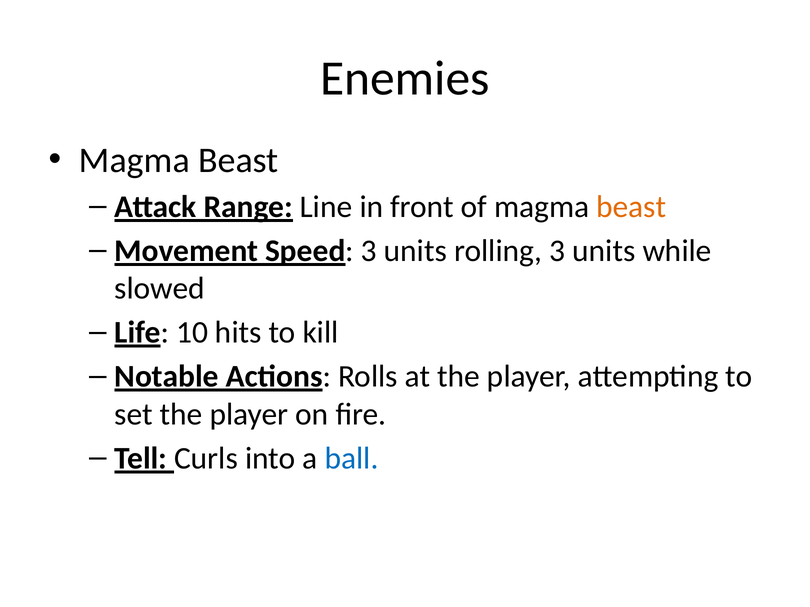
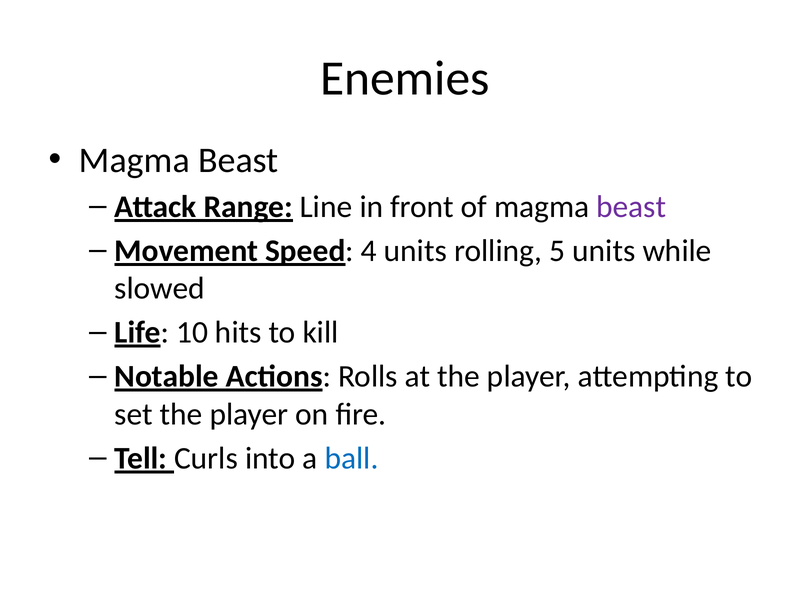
beast at (631, 207) colour: orange -> purple
Speed 3: 3 -> 4
rolling 3: 3 -> 5
